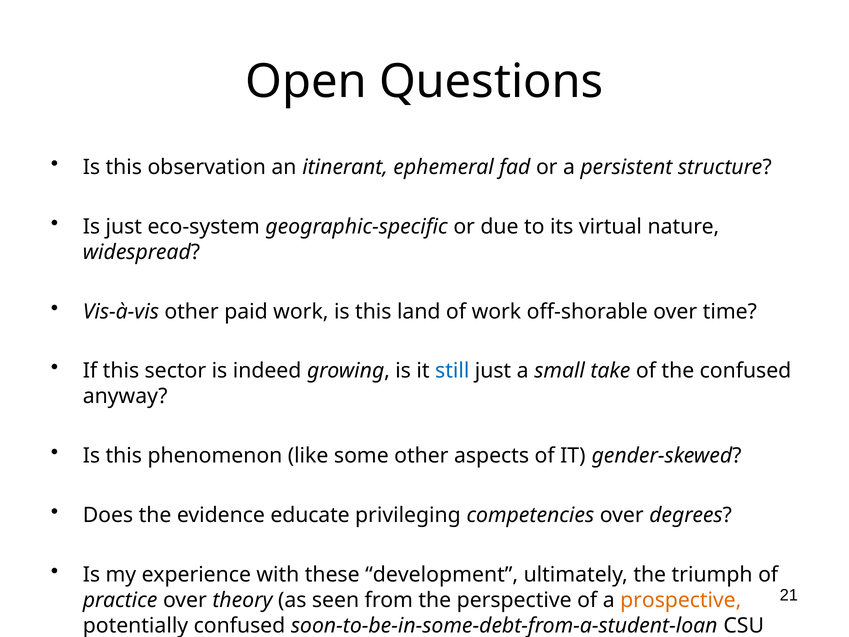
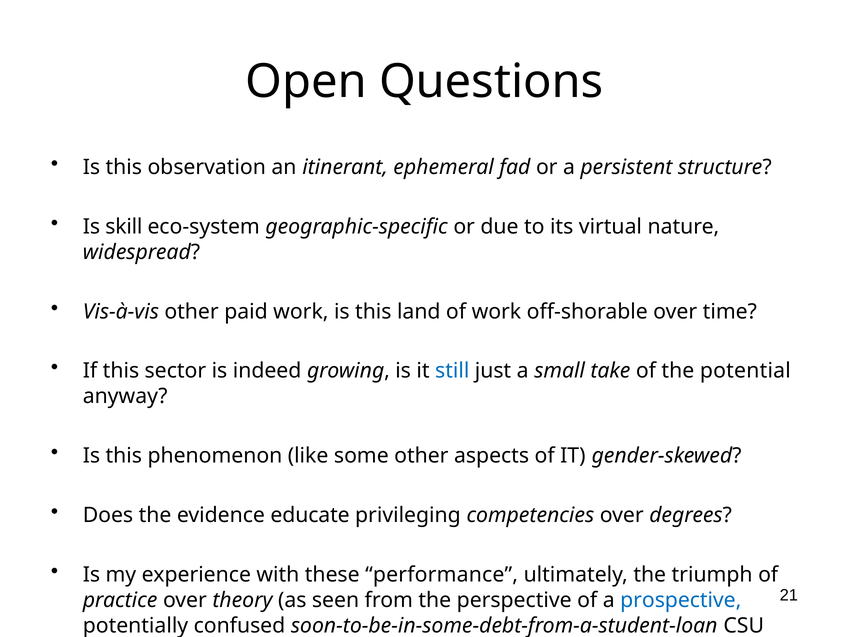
Is just: just -> skill
the confused: confused -> potential
development: development -> performance
prospective colour: orange -> blue
